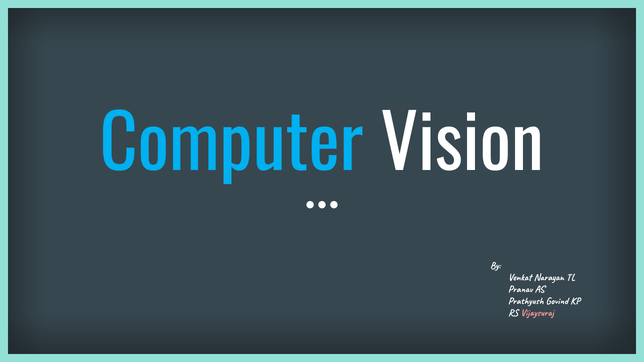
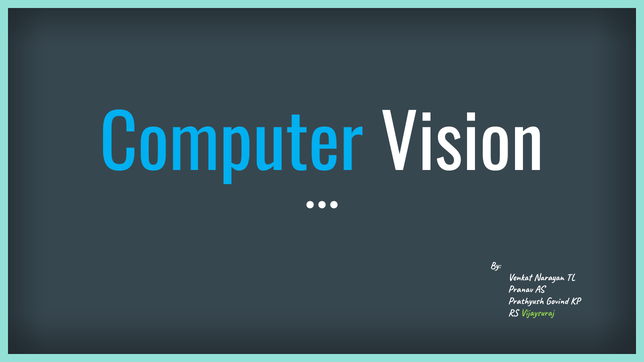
Vijaysuraj colour: pink -> light green
